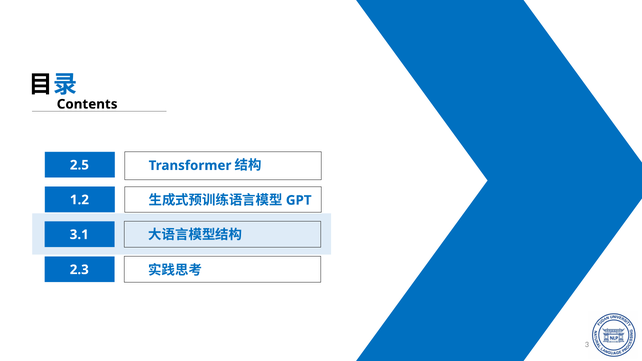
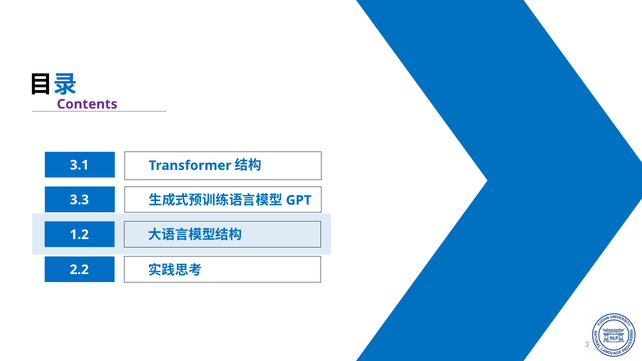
Contents colour: black -> purple
2.5: 2.5 -> 3.1
1.2: 1.2 -> 3.3
3.1: 3.1 -> 1.2
2.3: 2.3 -> 2.2
